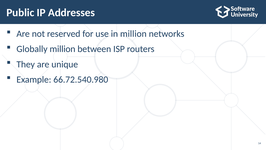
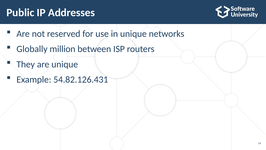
in million: million -> unique
66.72.540.980: 66.72.540.980 -> 54.82.126.431
